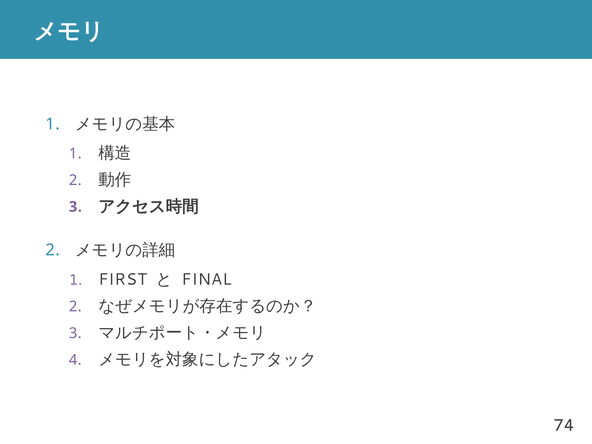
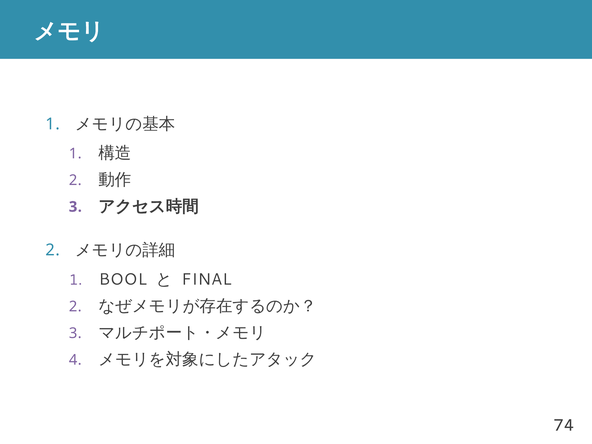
FIRST: FIRST -> BOOL
